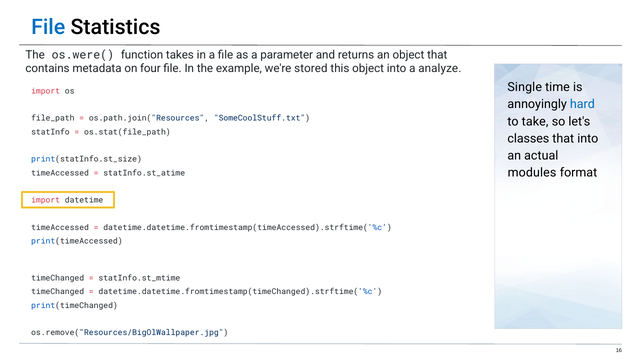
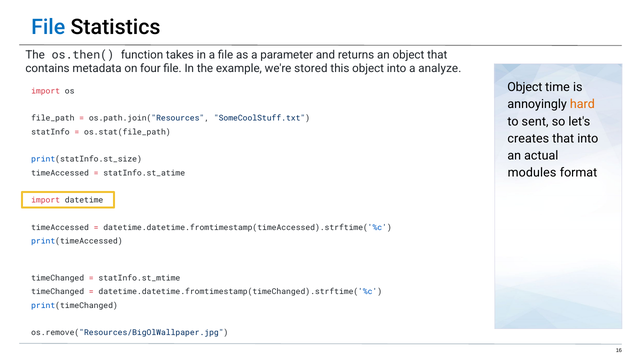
os.were(: os.were( -> os.then(
Single at (525, 87): Single -> Object
hard colour: blue -> orange
take: take -> sent
classes: classes -> creates
